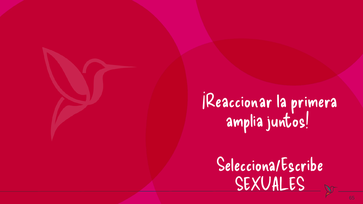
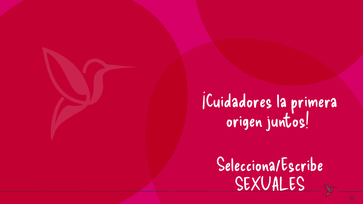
¡Reaccionar: ¡Reaccionar -> ¡Cuidadores
amplia: amplia -> origen
